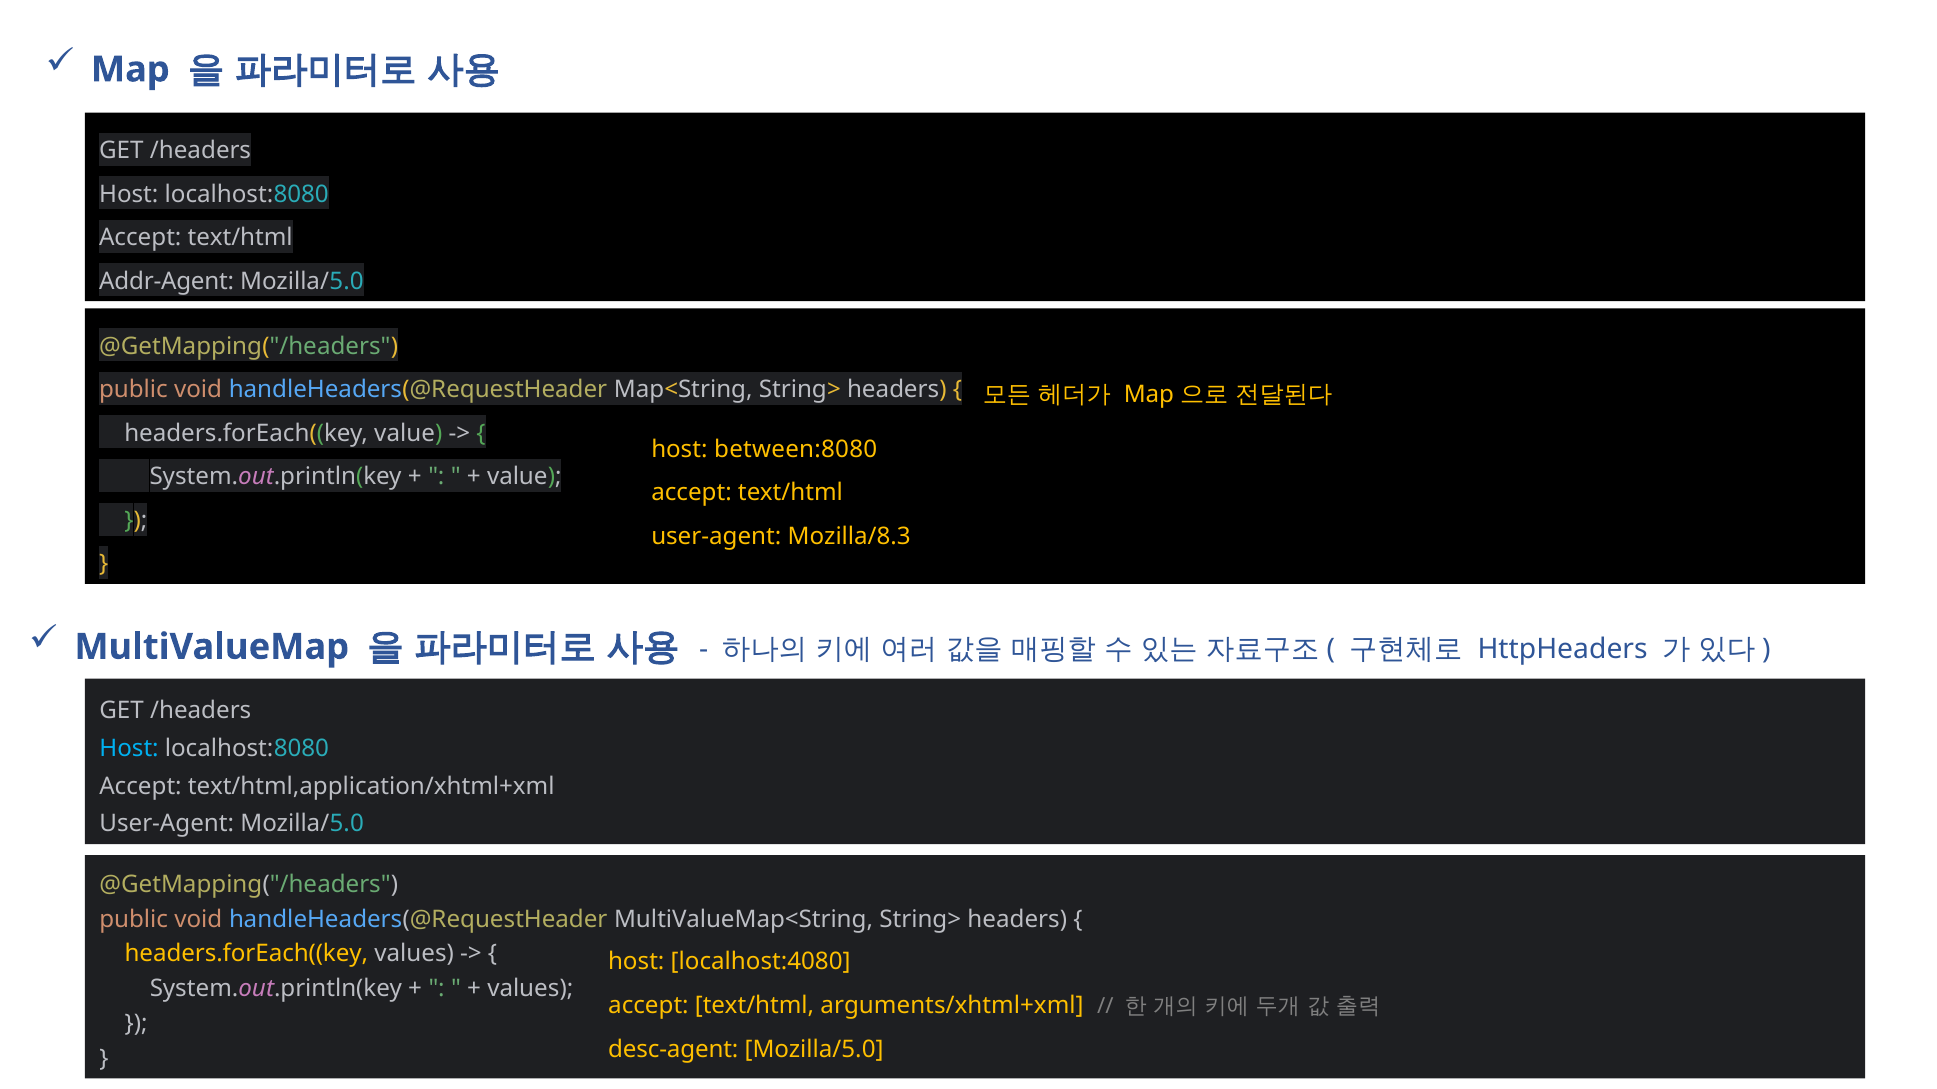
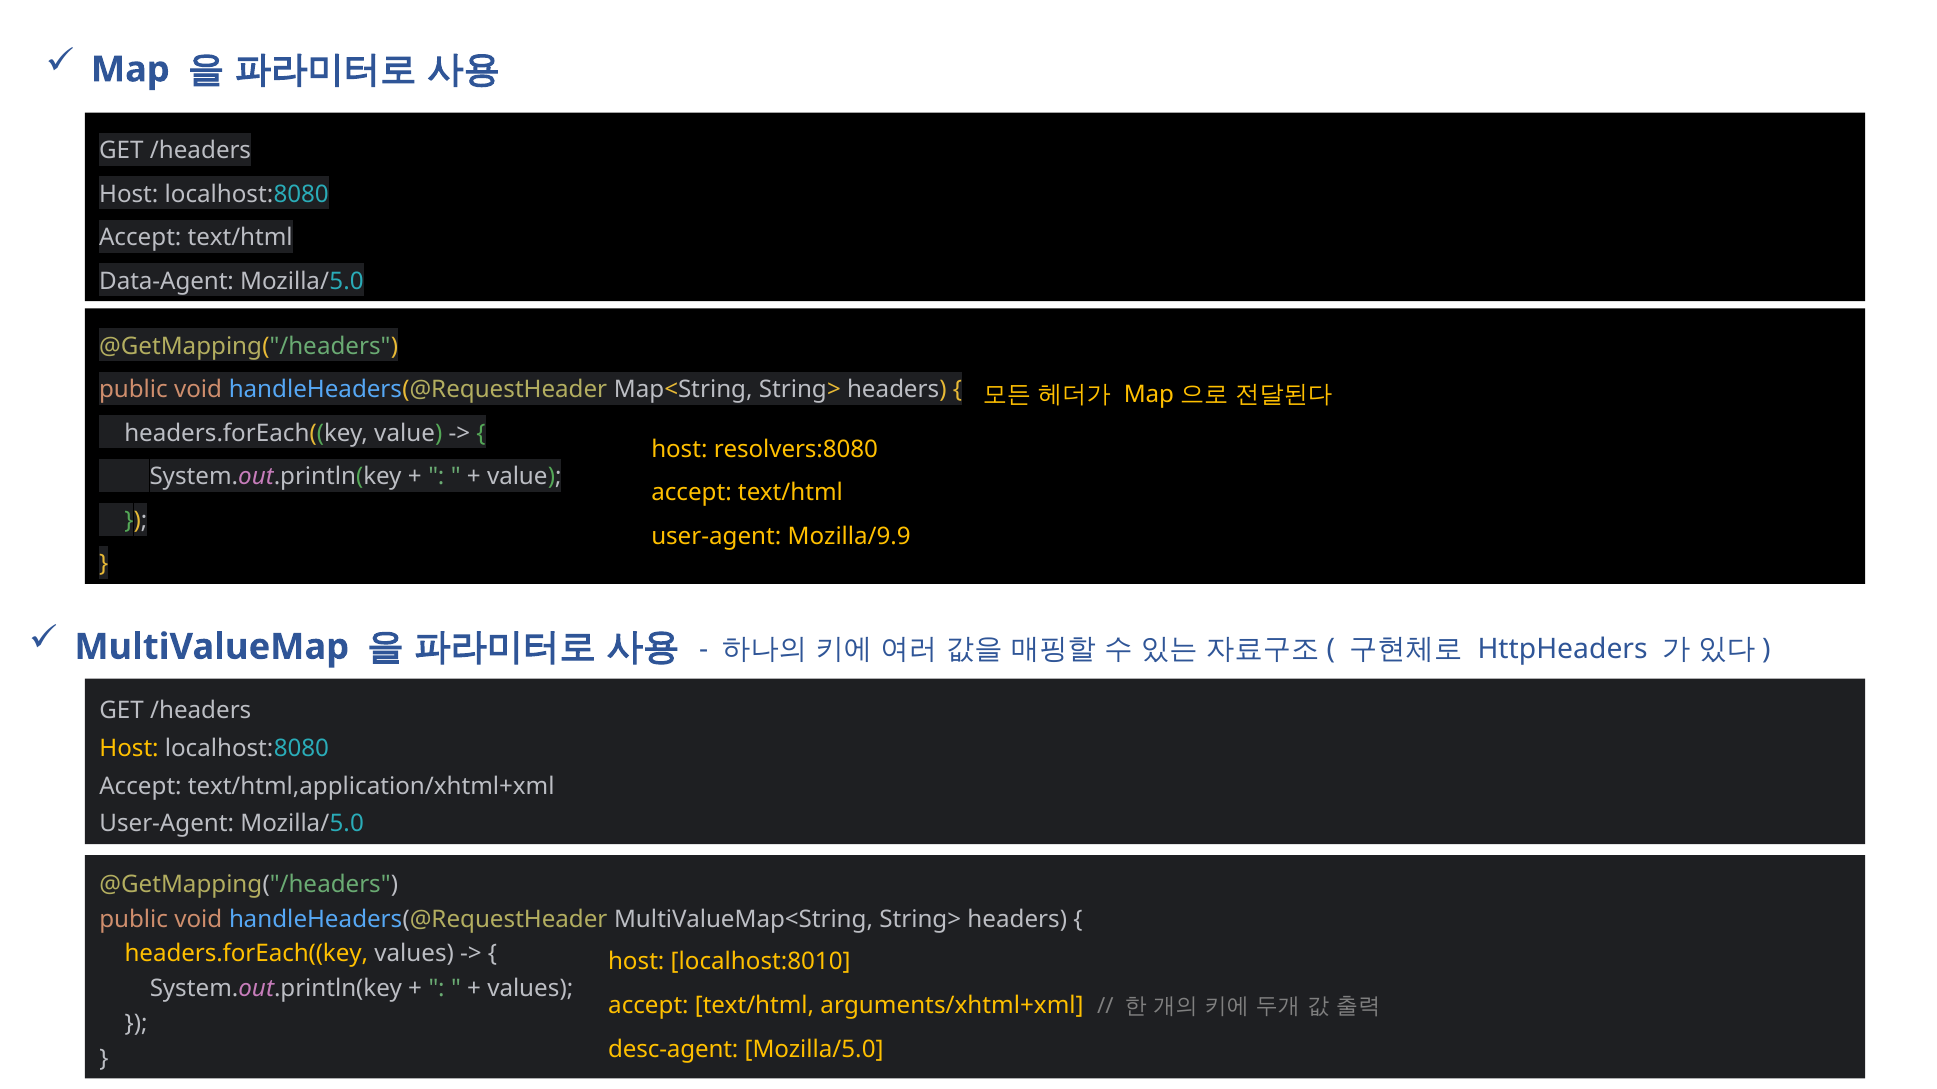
Addr-Agent: Addr-Agent -> Data-Agent
between:8080: between:8080 -> resolvers:8080
Mozilla/8.3: Mozilla/8.3 -> Mozilla/9.9
Host at (129, 749) colour: light blue -> yellow
localhost:4080: localhost:4080 -> localhost:8010
